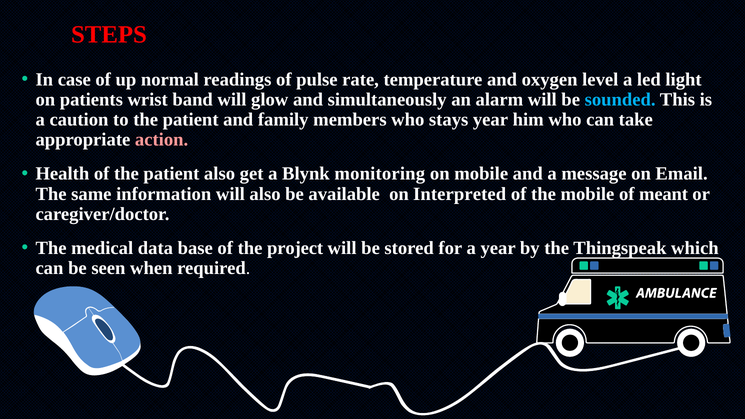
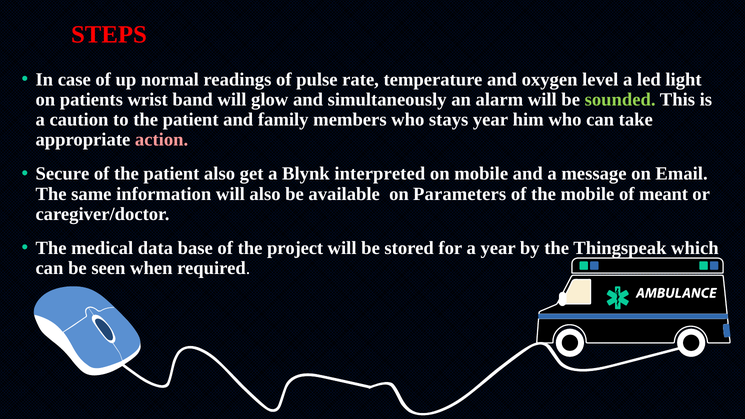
sounded colour: light blue -> light green
Health: Health -> Secure
monitoring: monitoring -> interpreted
Interpreted: Interpreted -> Parameters
